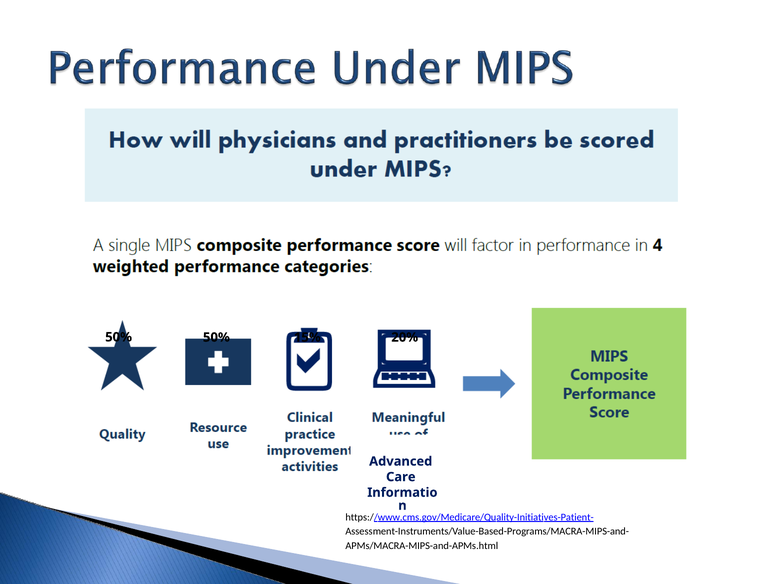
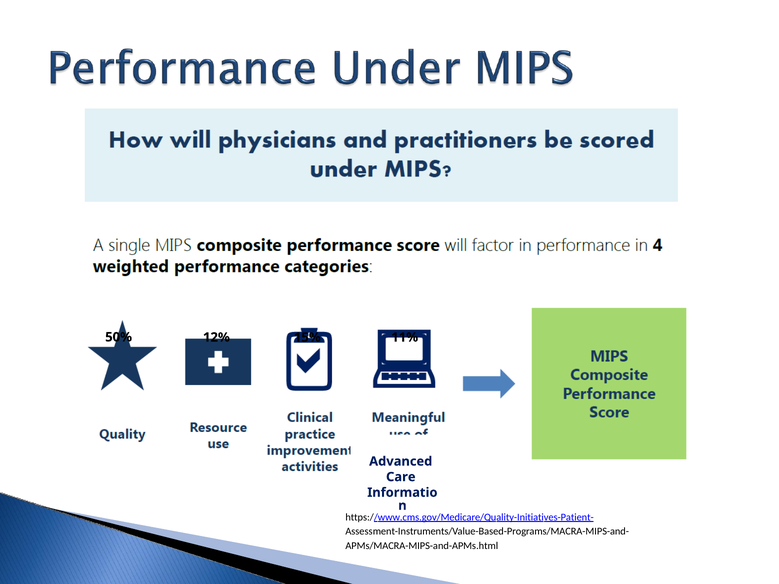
50% 50%: 50% -> 12%
20%: 20% -> 11%
